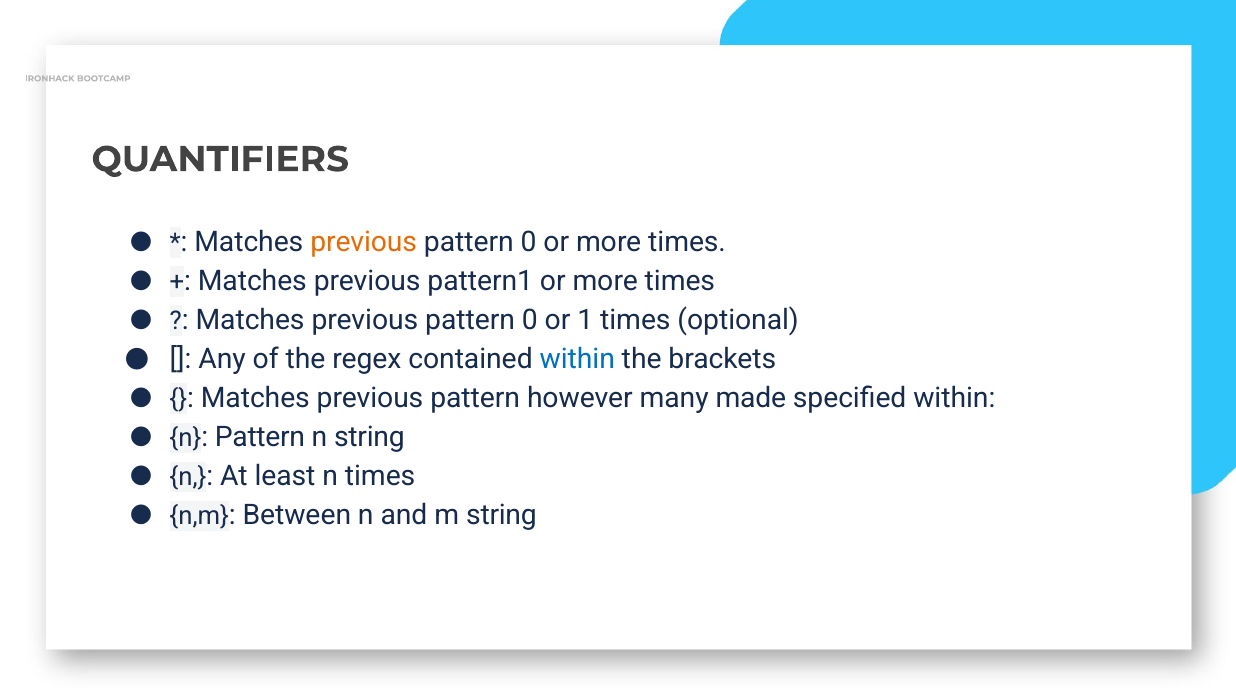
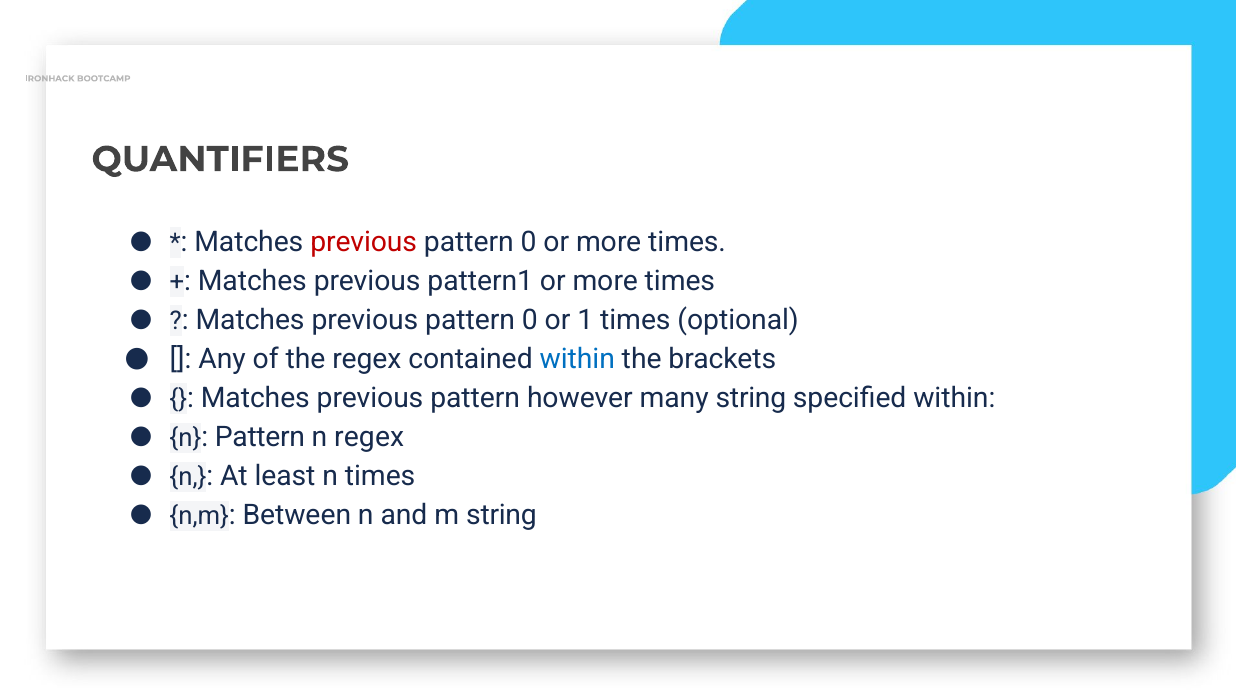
previous at (364, 242) colour: orange -> red
many made: made -> string
n string: string -> regex
